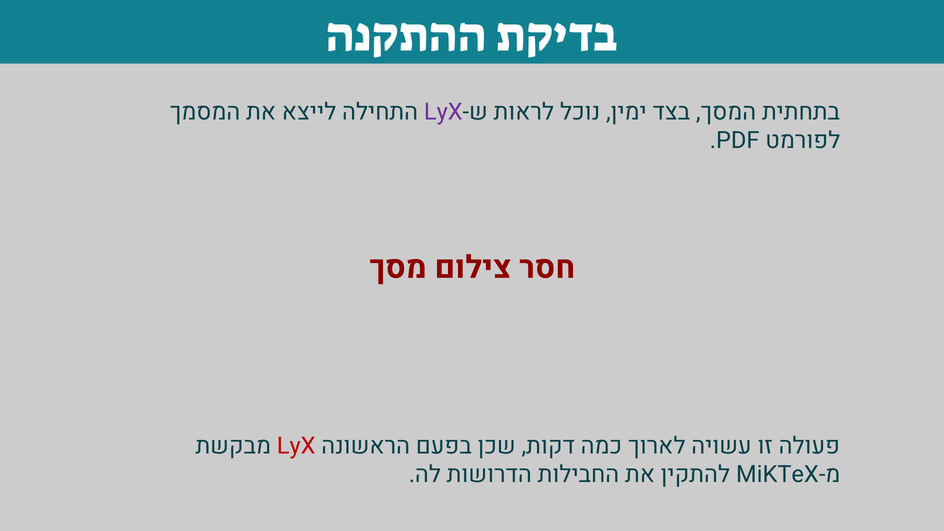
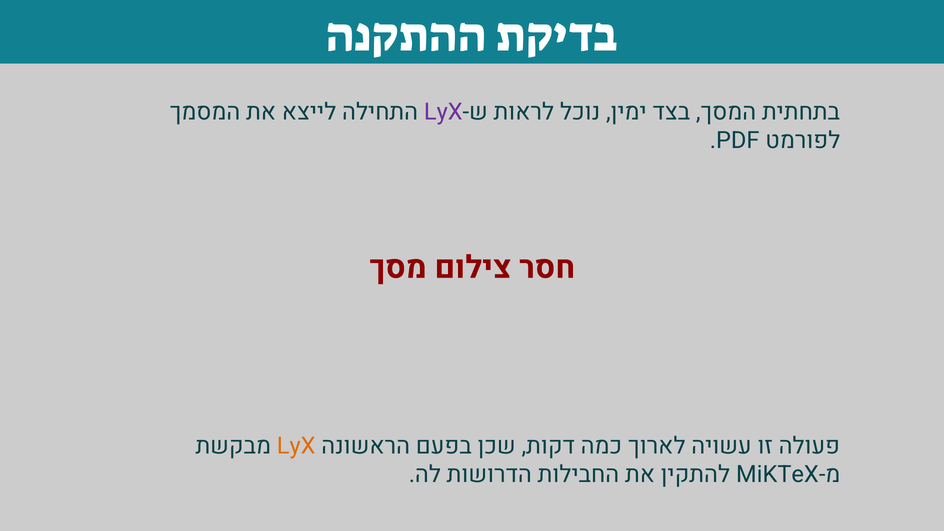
LyX at (296, 446) colour: red -> orange
